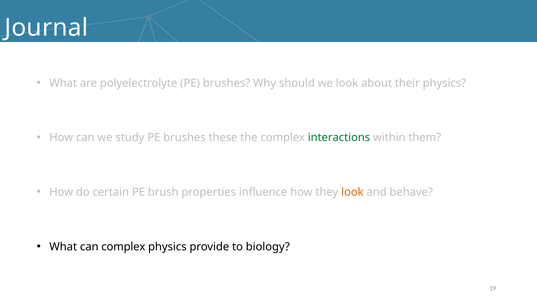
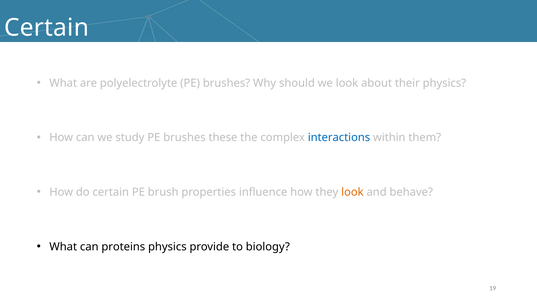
Journal at (46, 28): Journal -> Certain
interactions colour: green -> blue
can complex: complex -> proteins
